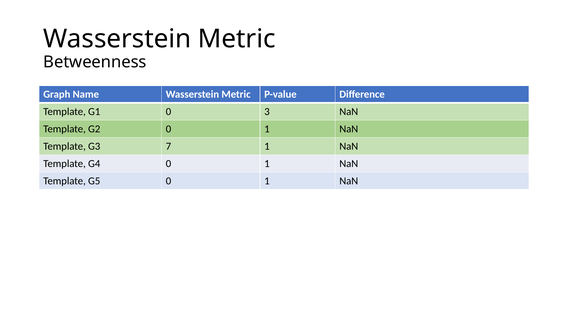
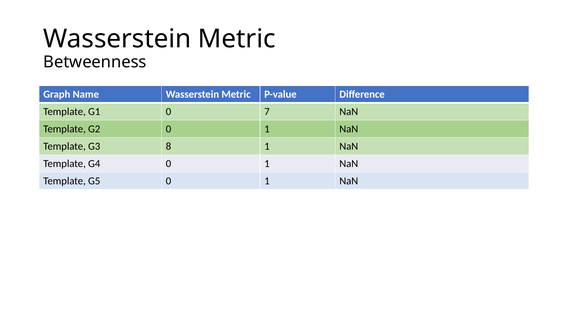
3: 3 -> 7
7: 7 -> 8
